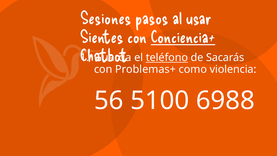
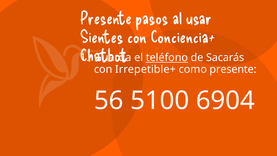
Sesiones at (106, 19): Sesiones -> Presente
Conciencia+ underline: present -> none
Problemas+: Problemas+ -> Irrepetible+
como violencia: violencia -> presente
6988: 6988 -> 6904
